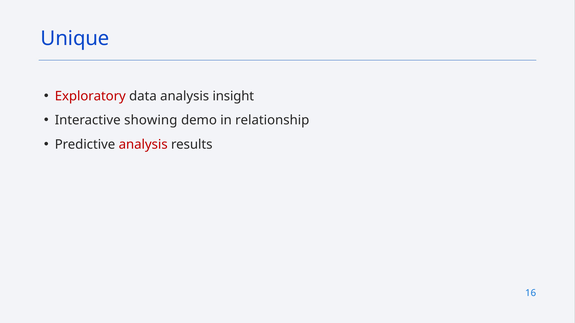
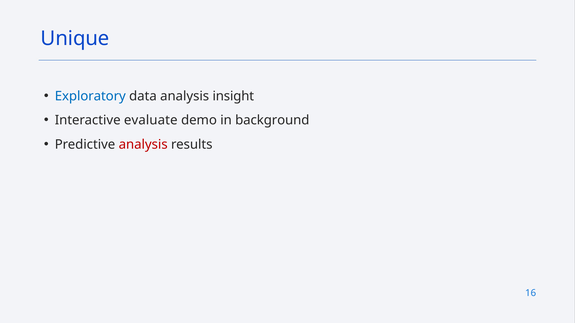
Exploratory colour: red -> blue
showing: showing -> evaluate
relationship: relationship -> background
